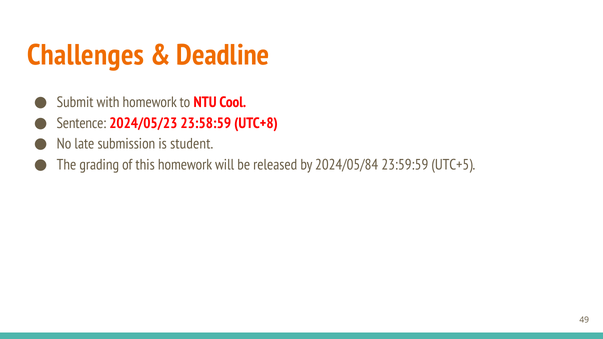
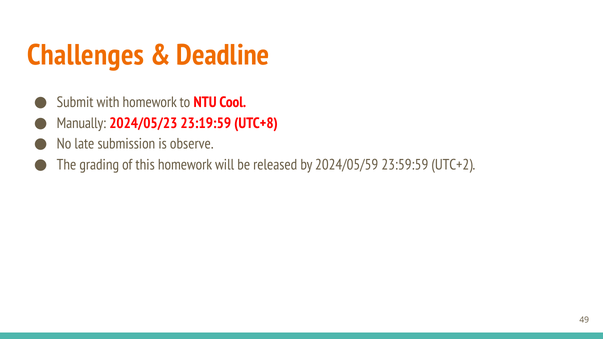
Sentence: Sentence -> Manually
23:58:59: 23:58:59 -> 23:19:59
student: student -> observe
2024/05/84: 2024/05/84 -> 2024/05/59
UTC+5: UTC+5 -> UTC+2
